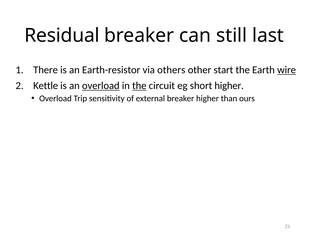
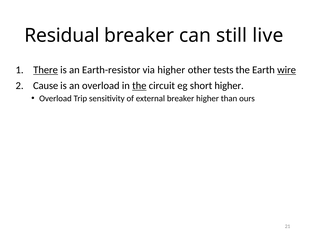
last: last -> live
There underline: none -> present
via others: others -> higher
start: start -> tests
Kettle: Kettle -> Cause
overload at (101, 85) underline: present -> none
